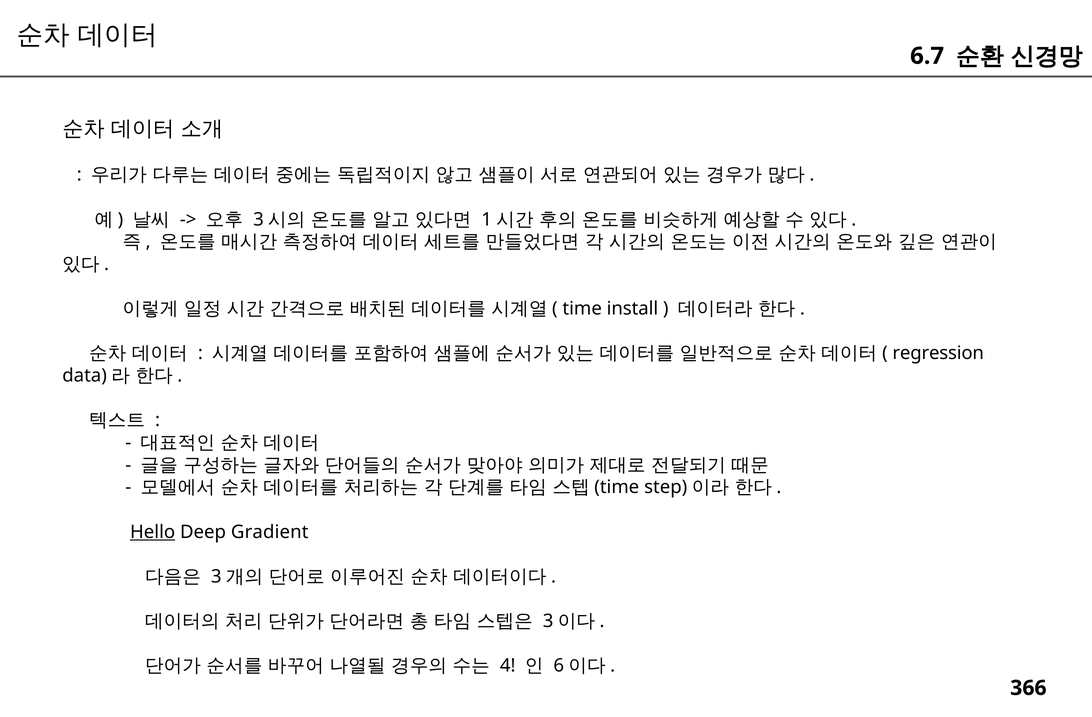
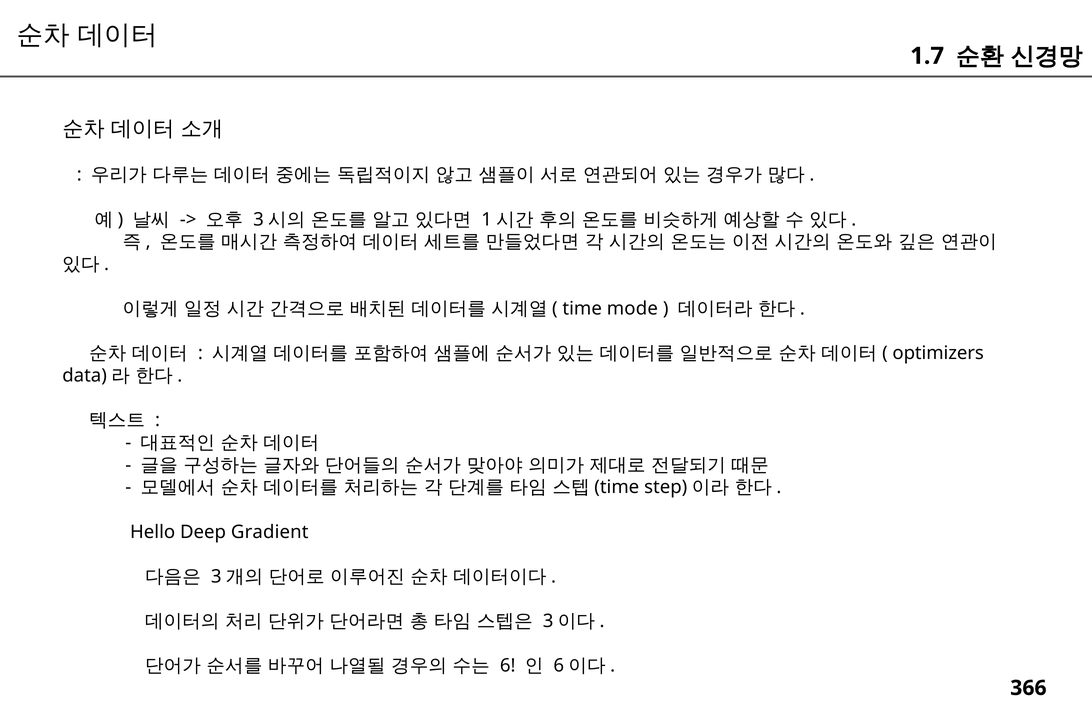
6.7: 6.7 -> 1.7
install: install -> mode
regression: regression -> optimizers
Hello underline: present -> none
4: 4 -> 6
